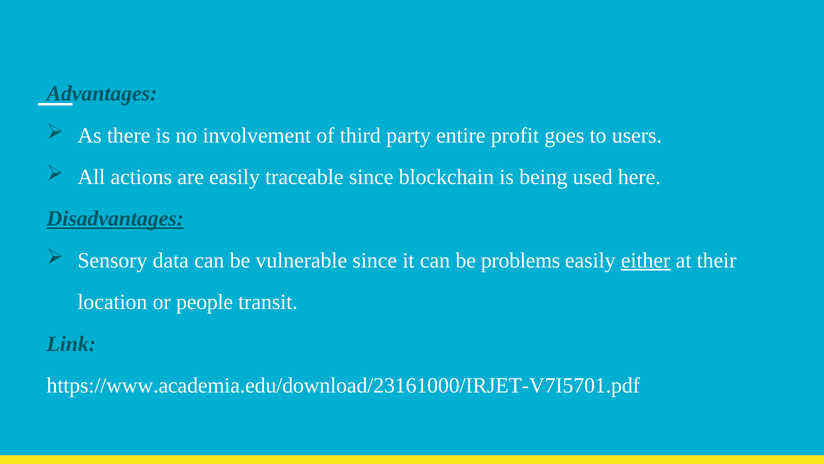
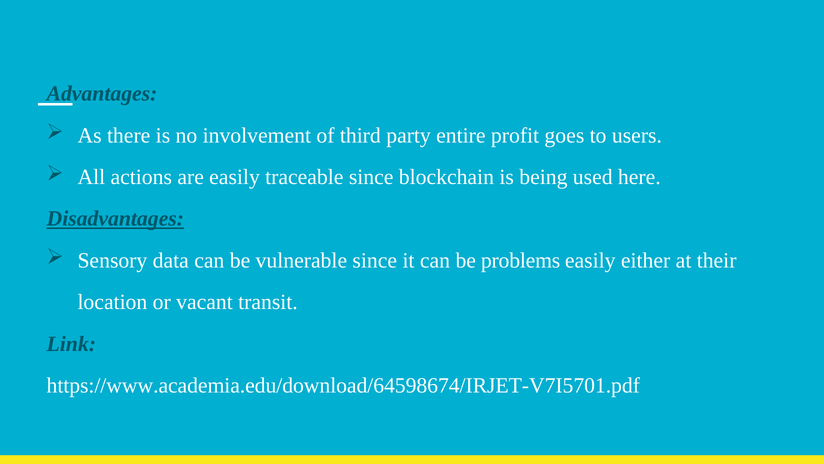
either underline: present -> none
people: people -> vacant
https://www.academia.edu/download/23161000/IRJET-V7I5701.pdf: https://www.academia.edu/download/23161000/IRJET-V7I5701.pdf -> https://www.academia.edu/download/64598674/IRJET-V7I5701.pdf
